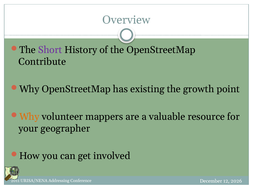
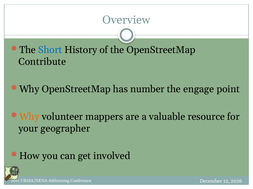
Short colour: purple -> blue
existing: existing -> number
growth: growth -> engage
